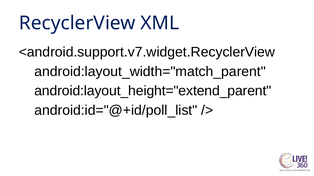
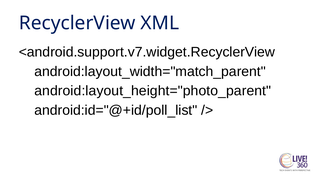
android:layout_height="extend_parent: android:layout_height="extend_parent -> android:layout_height="photo_parent
